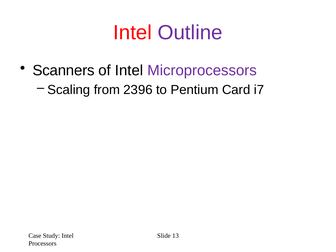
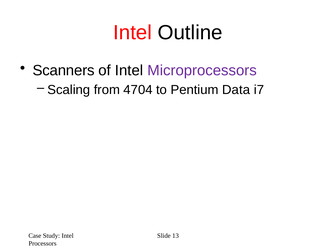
Outline colour: purple -> black
2396: 2396 -> 4704
Card: Card -> Data
